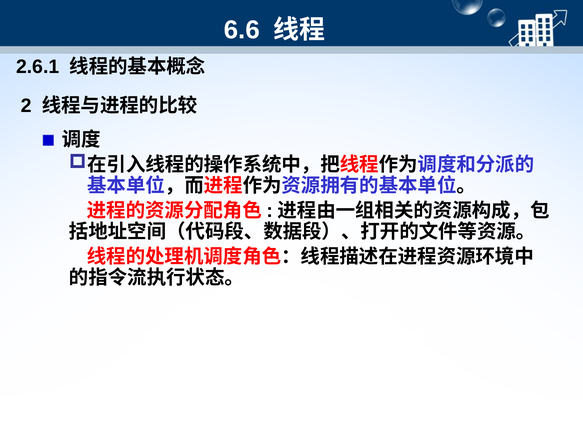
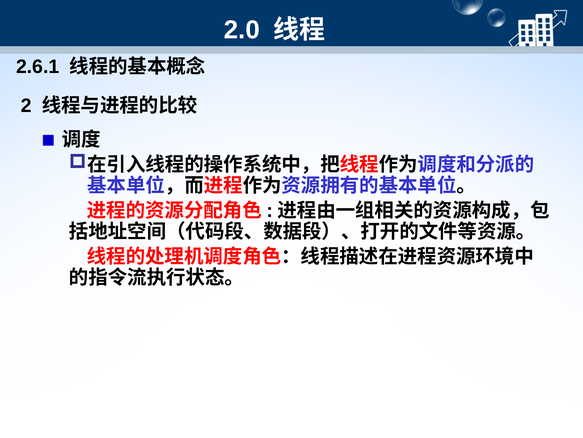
6.6: 6.6 -> 2.0
